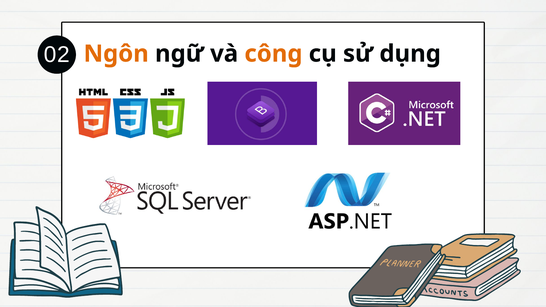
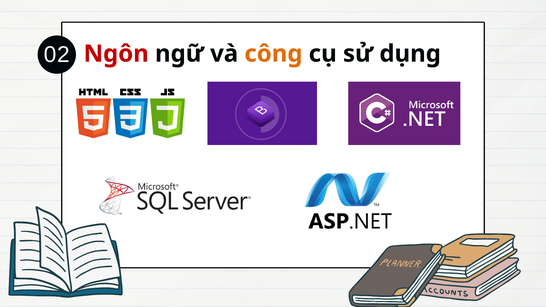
Ngôn colour: orange -> red
